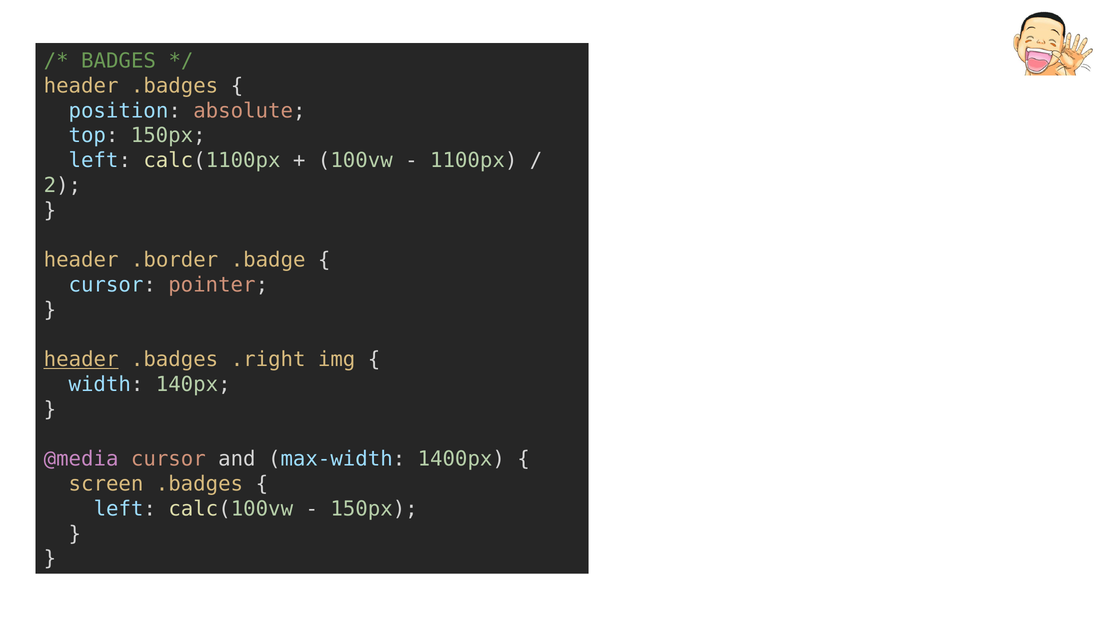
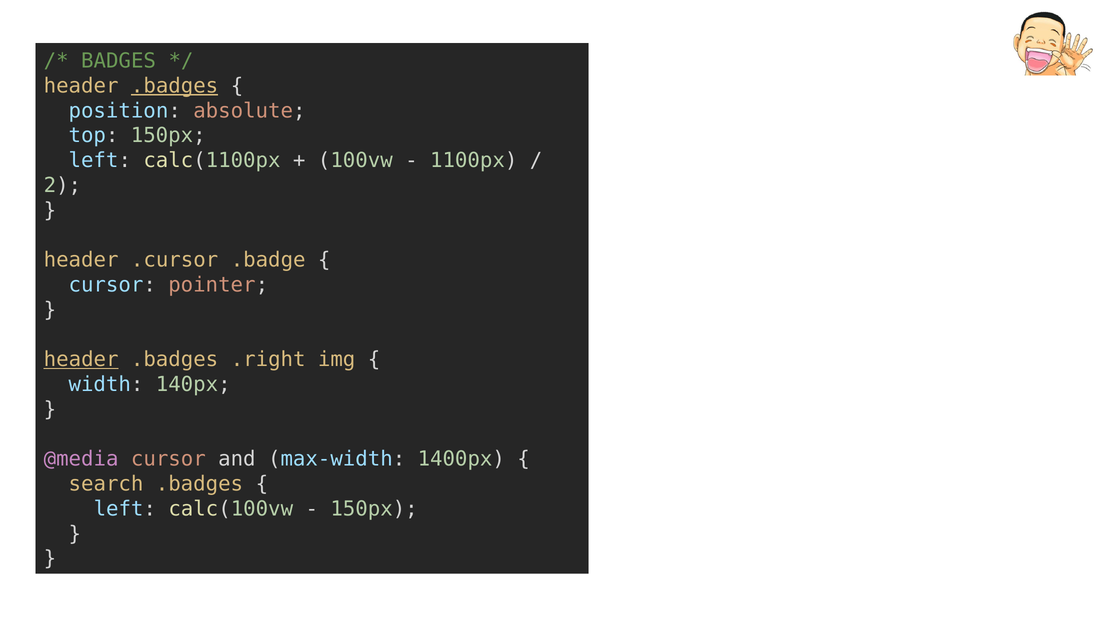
.badges at (175, 86) underline: none -> present
.border: .border -> .cursor
screen: screen -> search
